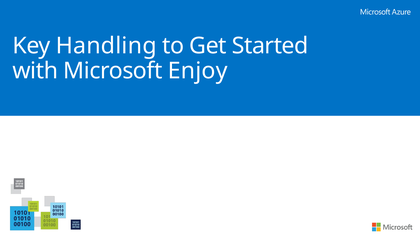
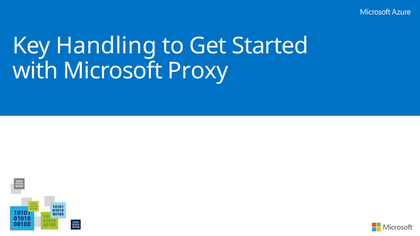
Enjoy: Enjoy -> Proxy
